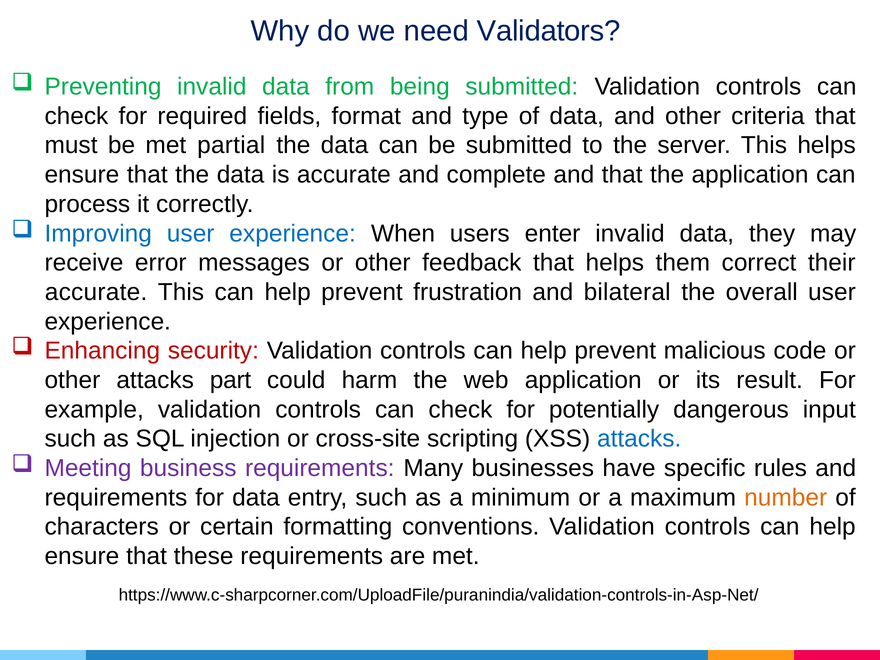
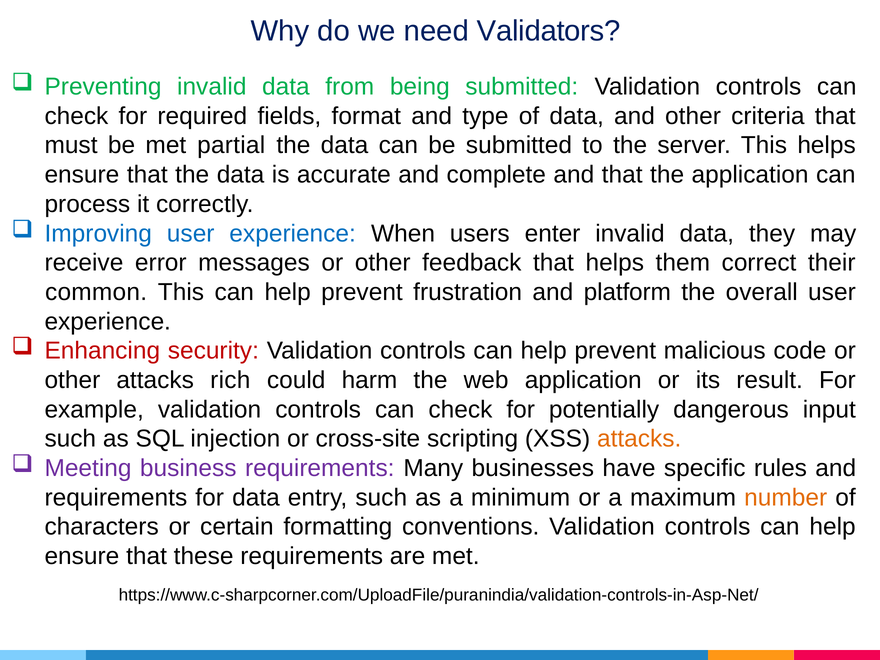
accurate at (96, 292): accurate -> common
bilateral: bilateral -> platform
part: part -> rich
attacks at (639, 439) colour: blue -> orange
